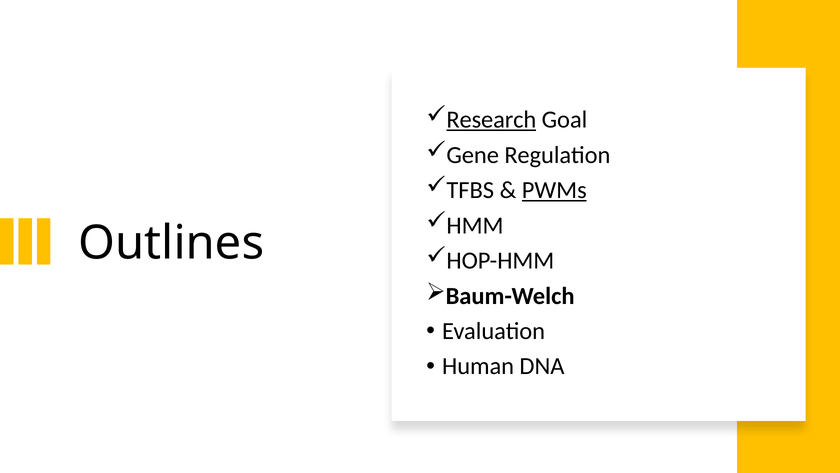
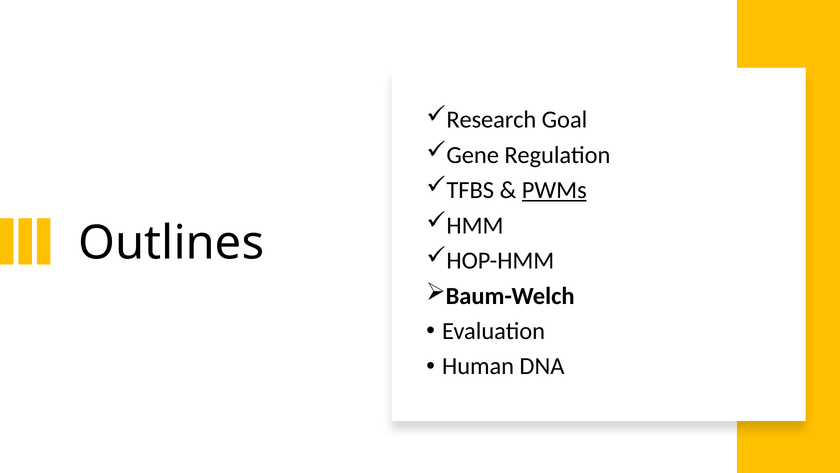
Research underline: present -> none
